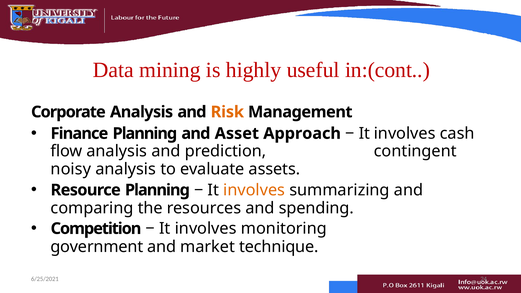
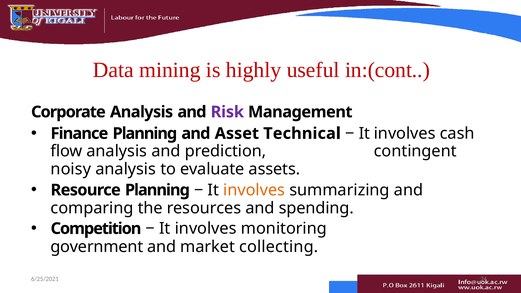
Risk colour: orange -> purple
Approach: Approach -> Technical
technique: technique -> collecting
